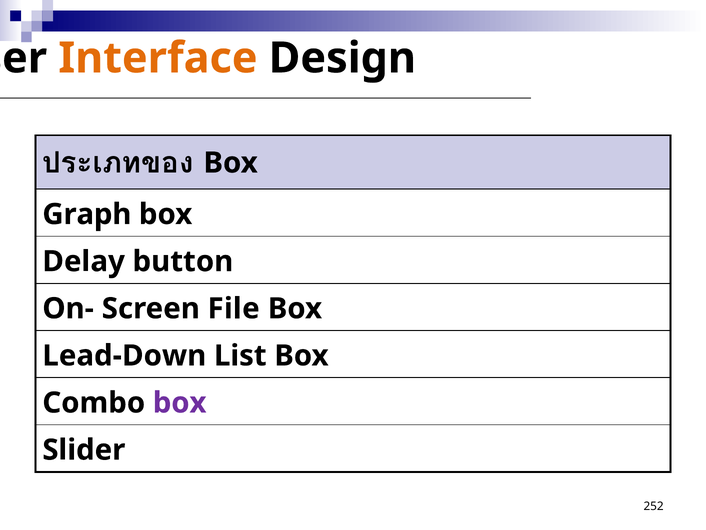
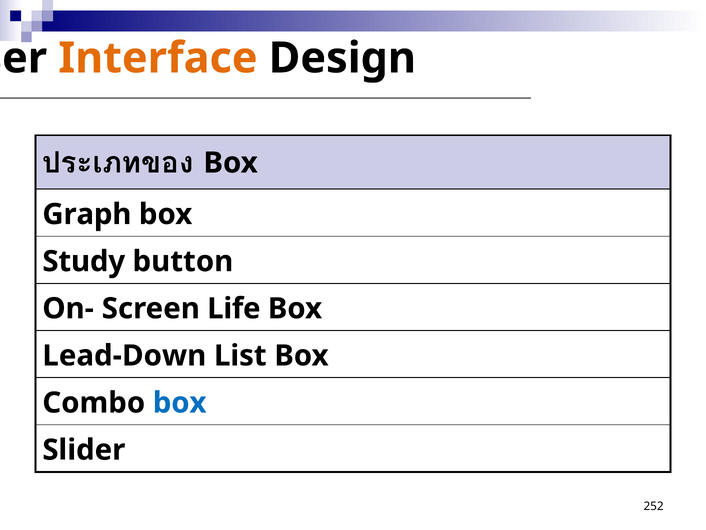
Delay: Delay -> Study
File: File -> Life
box at (180, 402) colour: purple -> blue
